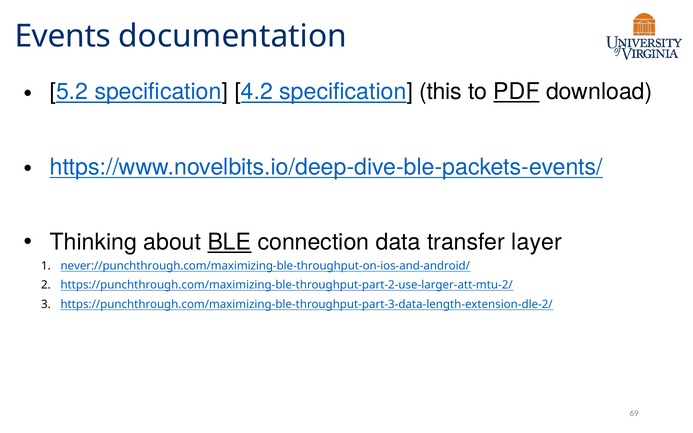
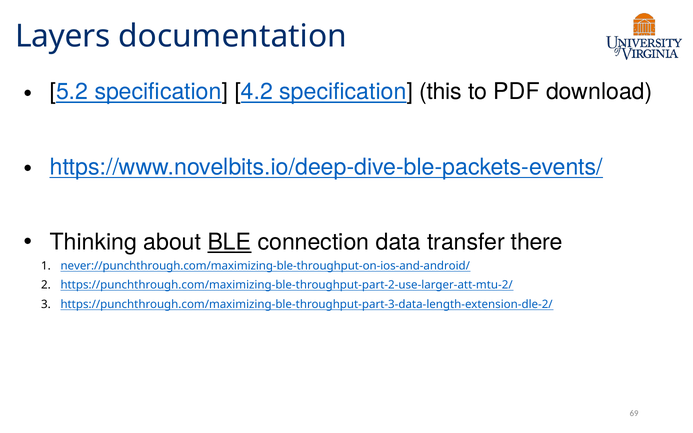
Events: Events -> Layers
PDF underline: present -> none
layer: layer -> there
